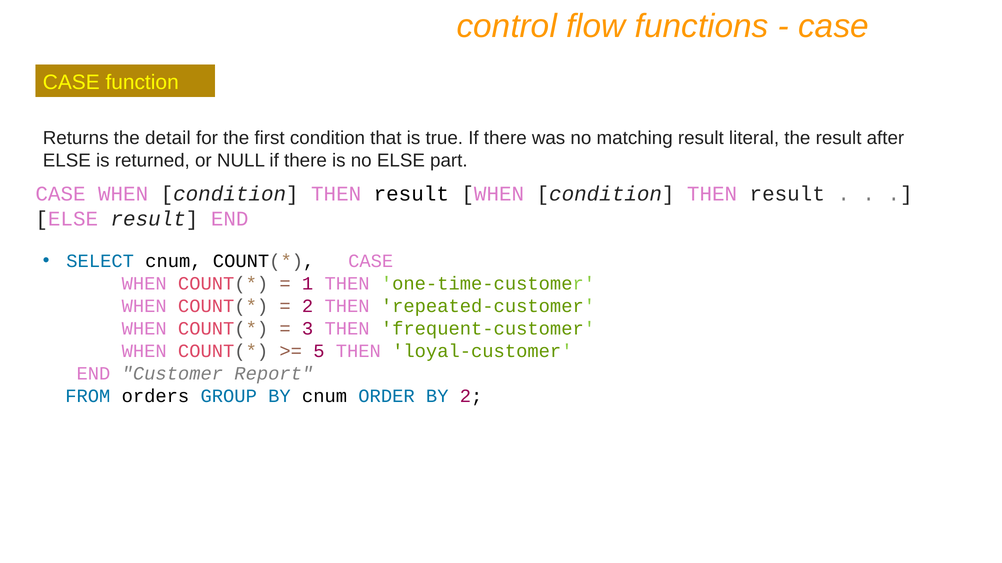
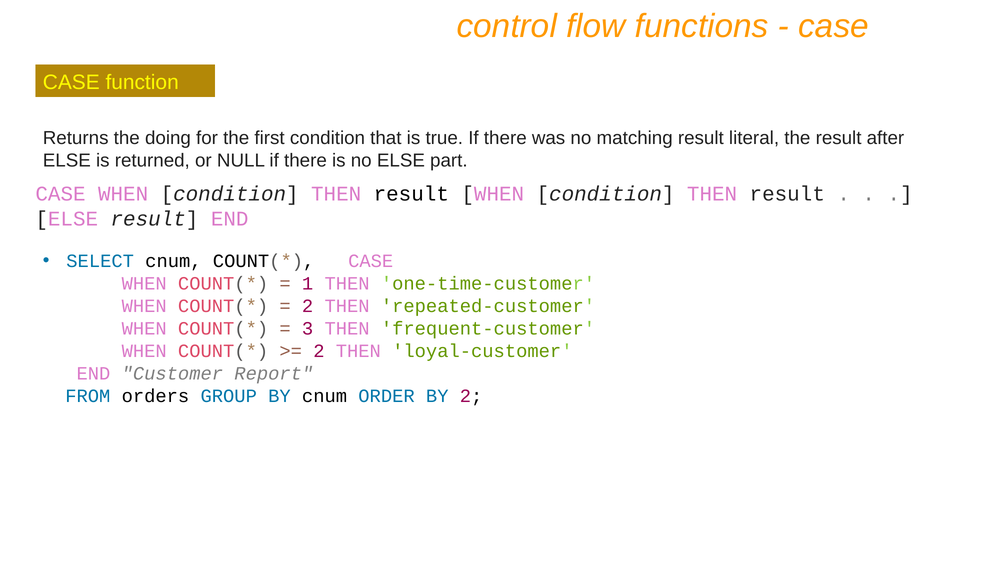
detail: detail -> doing
5 at (319, 351): 5 -> 2
